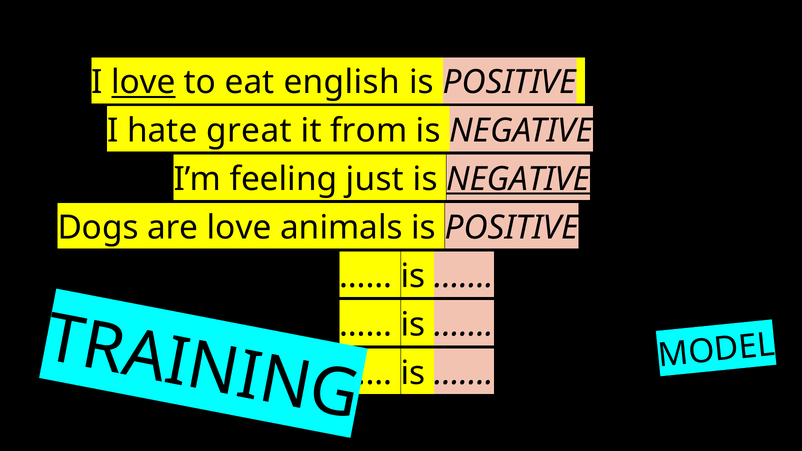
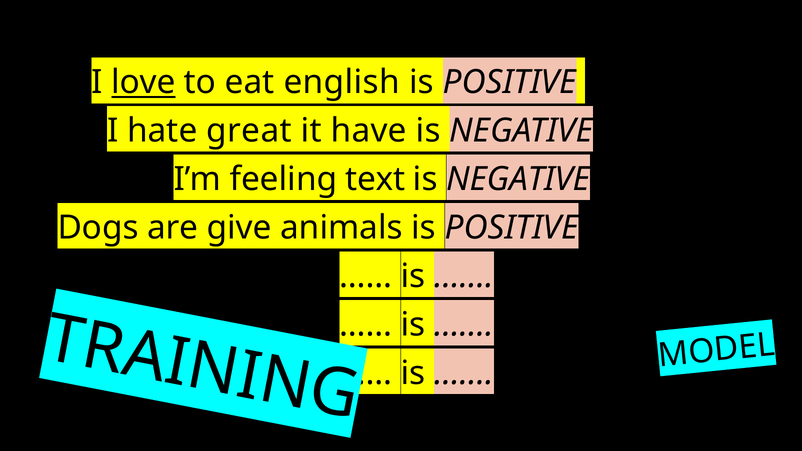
from: from -> have
just: just -> text
NEGATIVE at (518, 179) underline: present -> none
are love: love -> give
